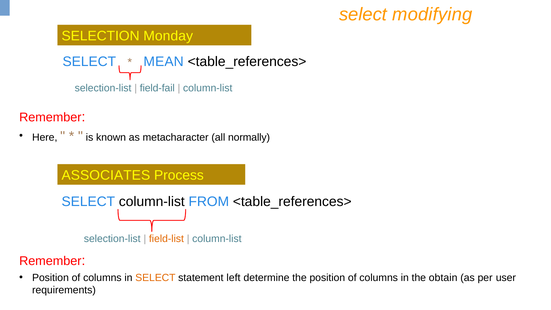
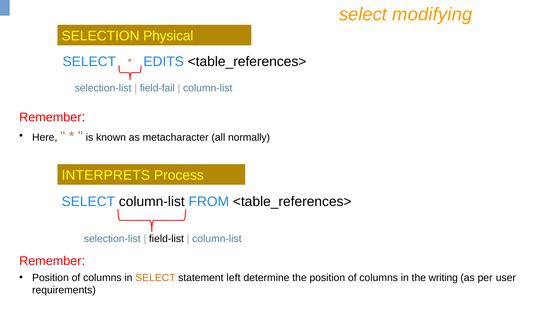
Monday: Monday -> Physical
MEAN: MEAN -> EDITS
ASSOCIATES: ASSOCIATES -> INTERPRETS
field-list colour: orange -> black
obtain: obtain -> writing
